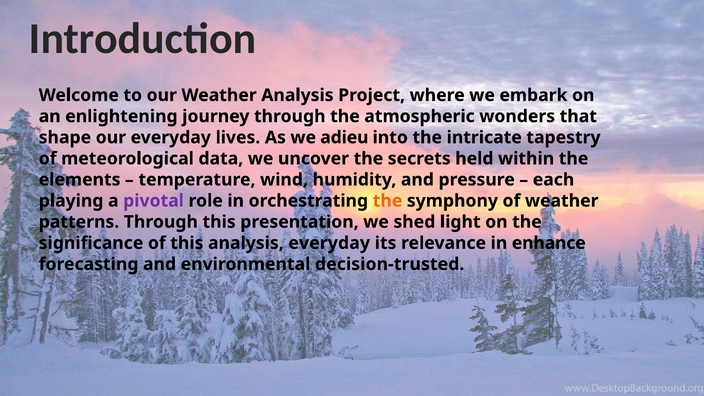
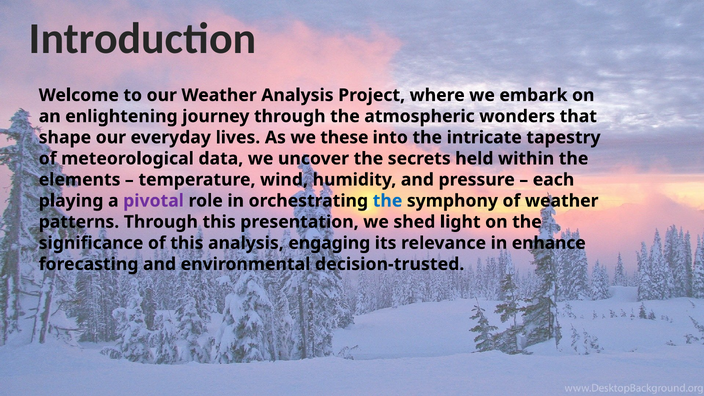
adieu: adieu -> these
the at (388, 201) colour: orange -> blue
analysis everyday: everyday -> engaging
